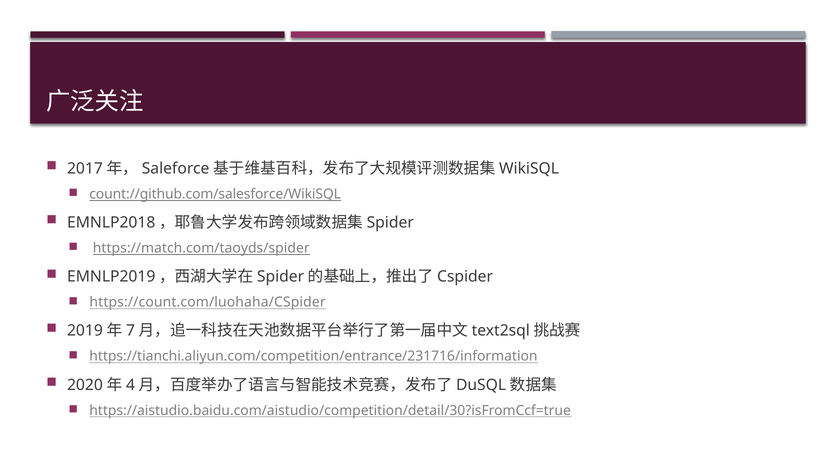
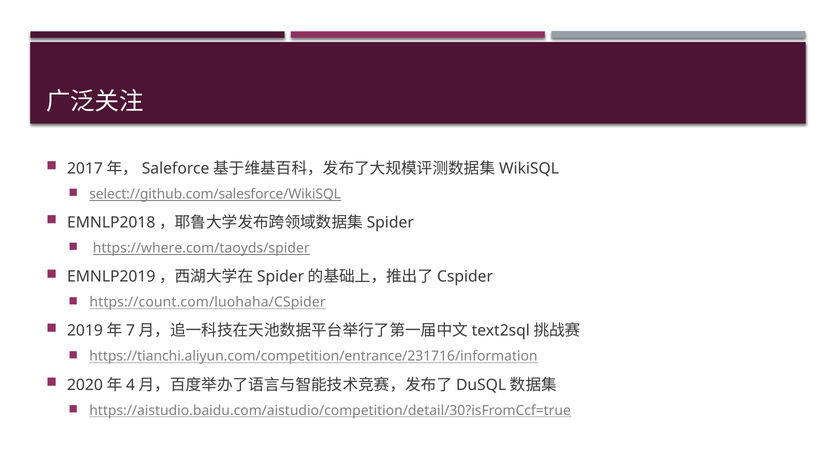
count://github.com/salesforce/WikiSQL: count://github.com/salesforce/WikiSQL -> select://github.com/salesforce/WikiSQL
https://match.com/taoyds/spider: https://match.com/taoyds/spider -> https://where.com/taoyds/spider
